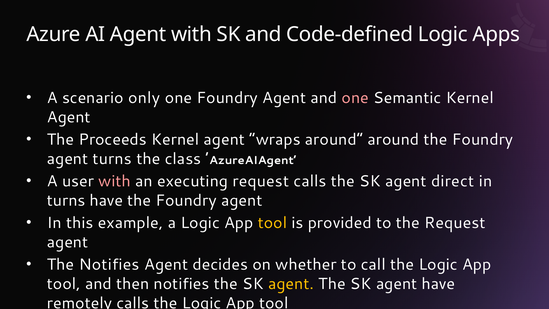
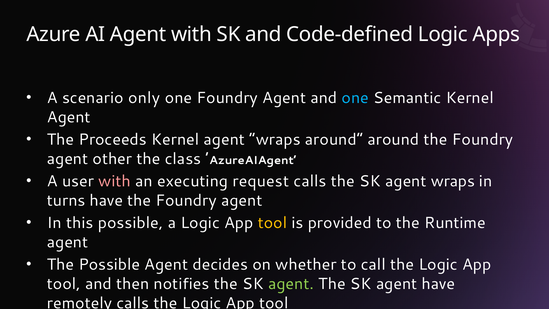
one at (355, 98) colour: pink -> light blue
agent turns: turns -> other
SK agent direct: direct -> wraps
this example: example -> possible
the Request: Request -> Runtime
The Notifies: Notifies -> Possible
agent at (291, 284) colour: yellow -> light green
